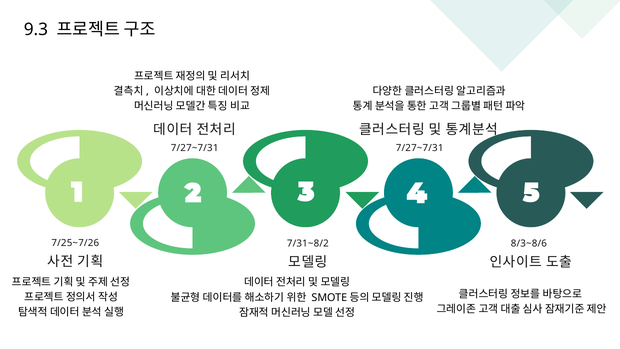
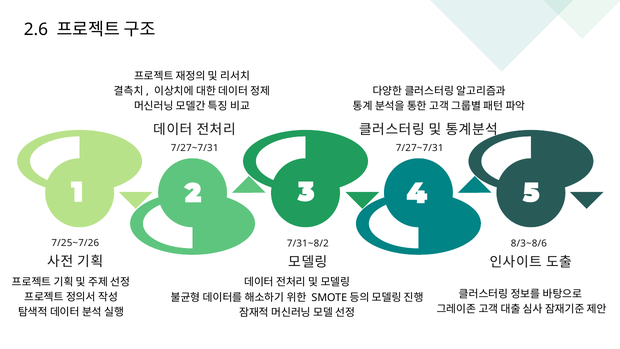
9.3: 9.3 -> 2.6
